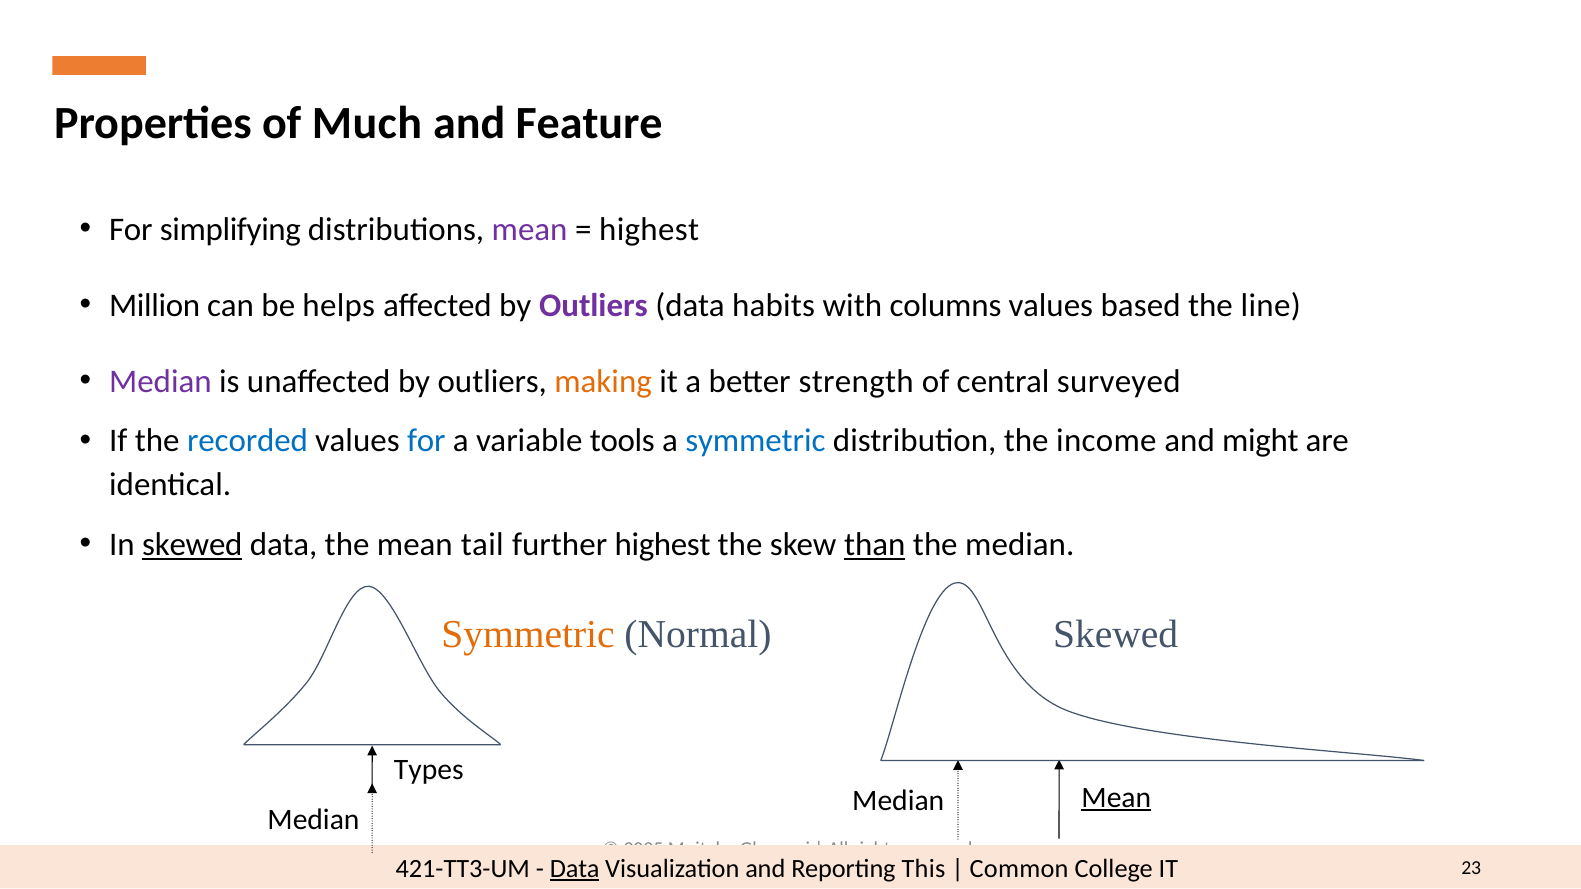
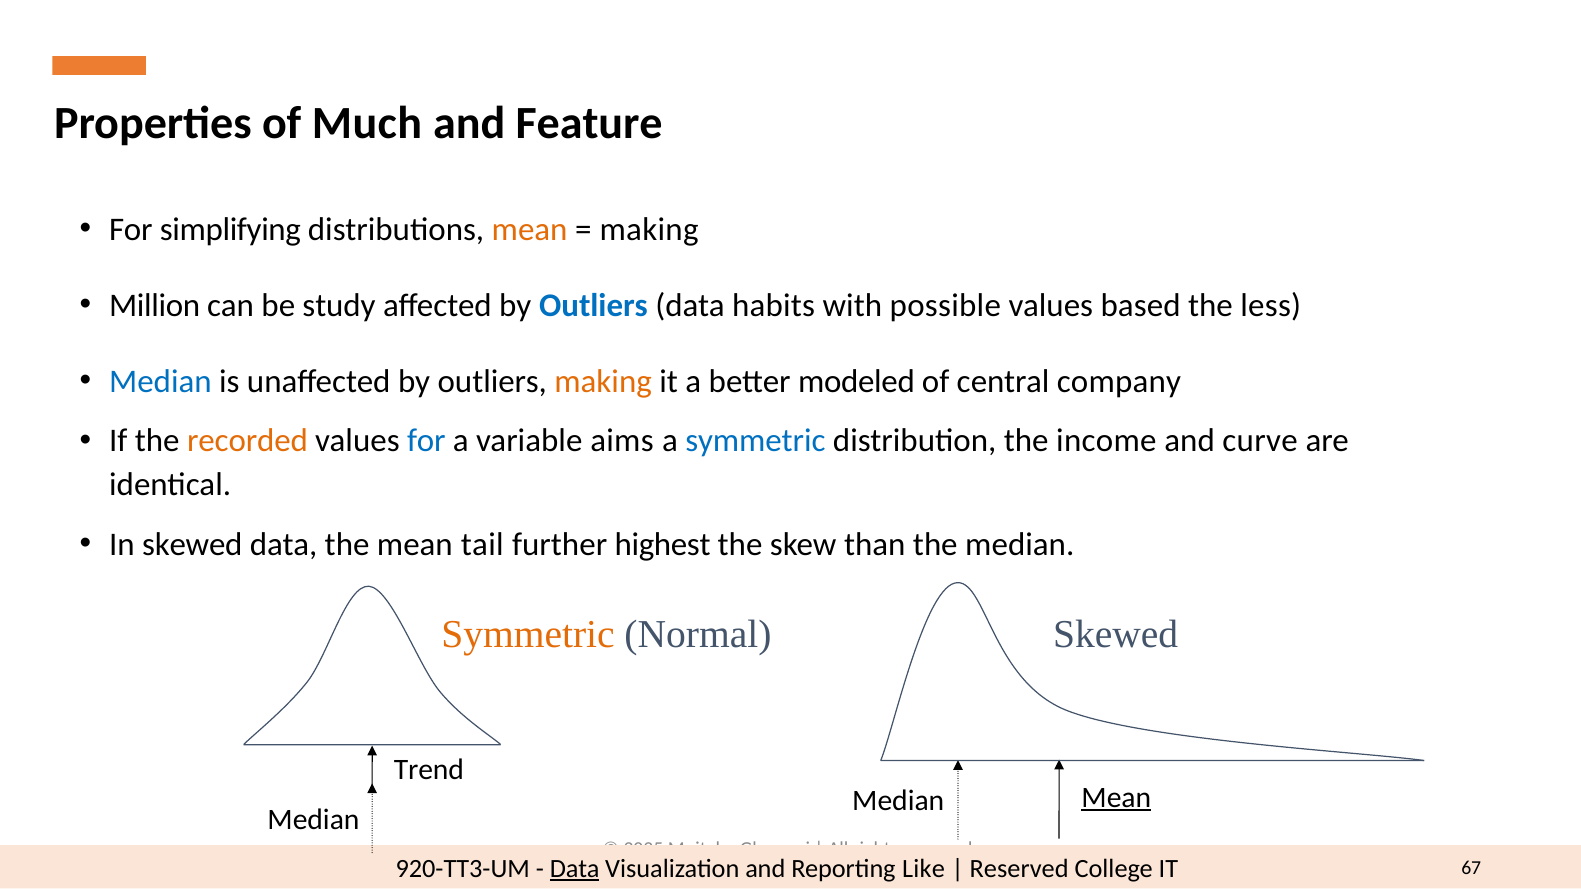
mean at (530, 230) colour: purple -> orange
highest at (649, 230): highest -> making
helps: helps -> study
Outliers at (594, 306) colour: purple -> blue
columns: columns -> possible
line: line -> less
Median at (160, 381) colour: purple -> blue
strength: strength -> modeled
surveyed: surveyed -> company
recorded colour: blue -> orange
tools: tools -> aims
might: might -> curve
skewed at (192, 545) underline: present -> none
than underline: present -> none
Types: Types -> Trend
421-TT3-UM: 421-TT3-UM -> 920-TT3-UM
This: This -> Like
Common at (1019, 869): Common -> Reserved
23: 23 -> 67
